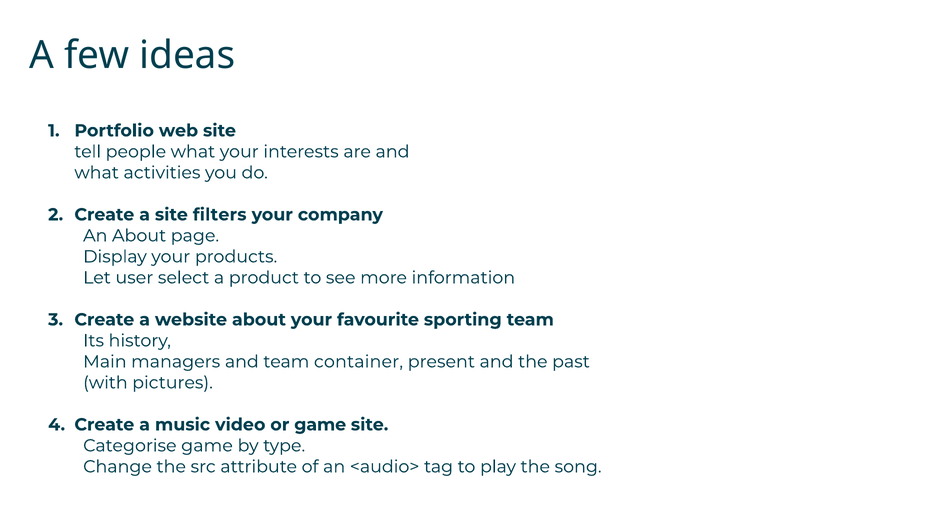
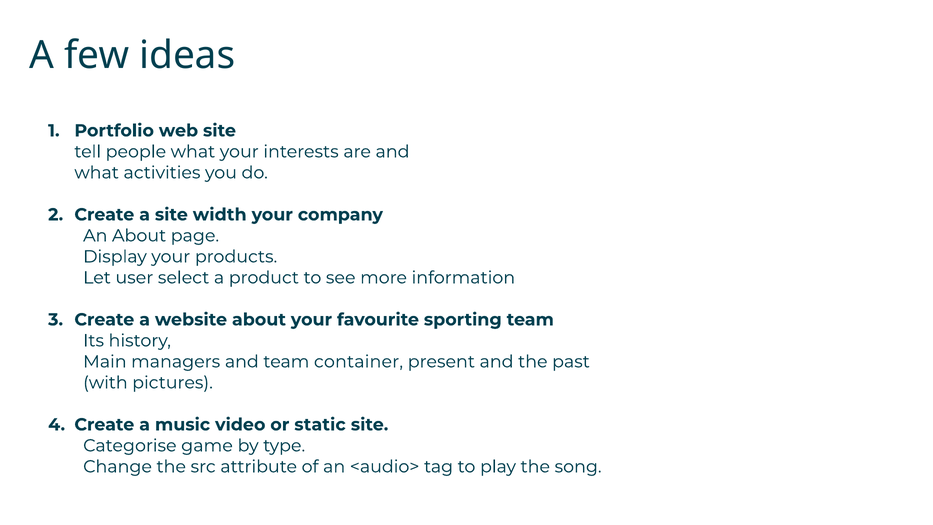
filters: filters -> width
or game: game -> static
